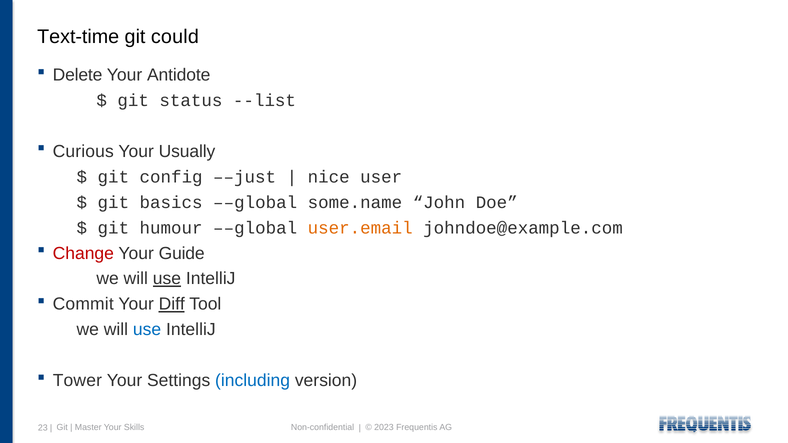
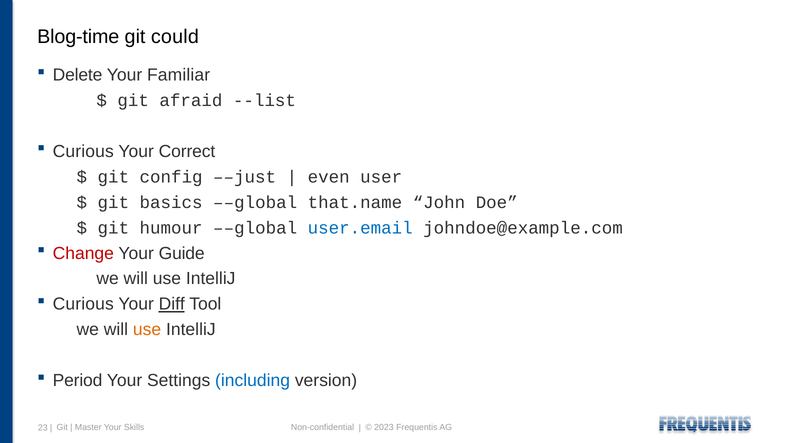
Text-time: Text-time -> Blog-time
Antidote: Antidote -> Familiar
status: status -> afraid
Usually: Usually -> Correct
nice: nice -> even
some.name: some.name -> that.name
user.email colour: orange -> blue
use at (167, 279) underline: present -> none
Commit at (83, 304): Commit -> Curious
use at (147, 330) colour: blue -> orange
Tower: Tower -> Period
